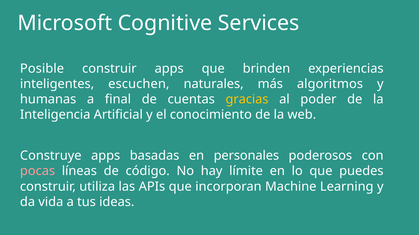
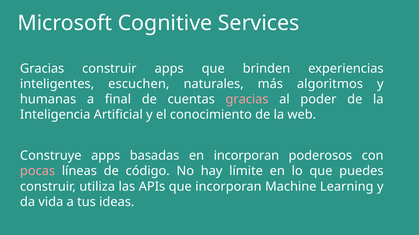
Posible at (42, 69): Posible -> Gracias
gracias at (247, 100) colour: yellow -> pink
en personales: personales -> incorporan
